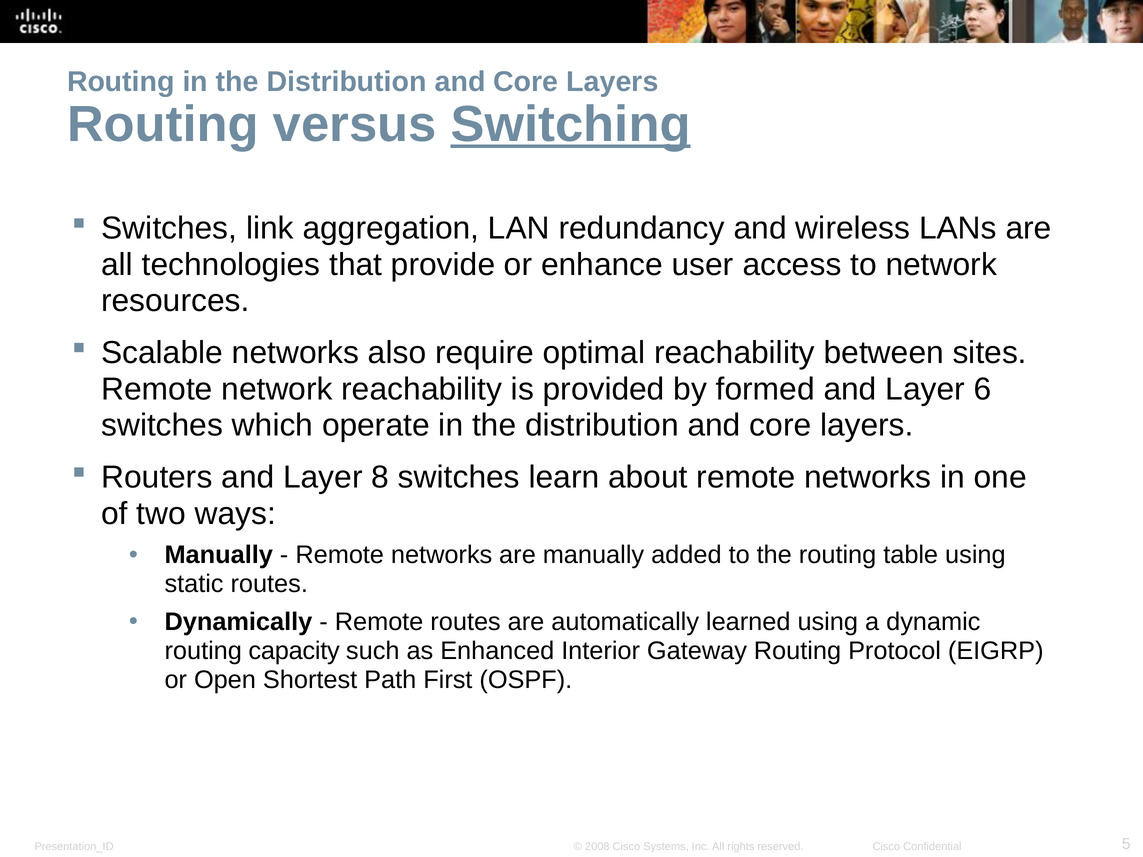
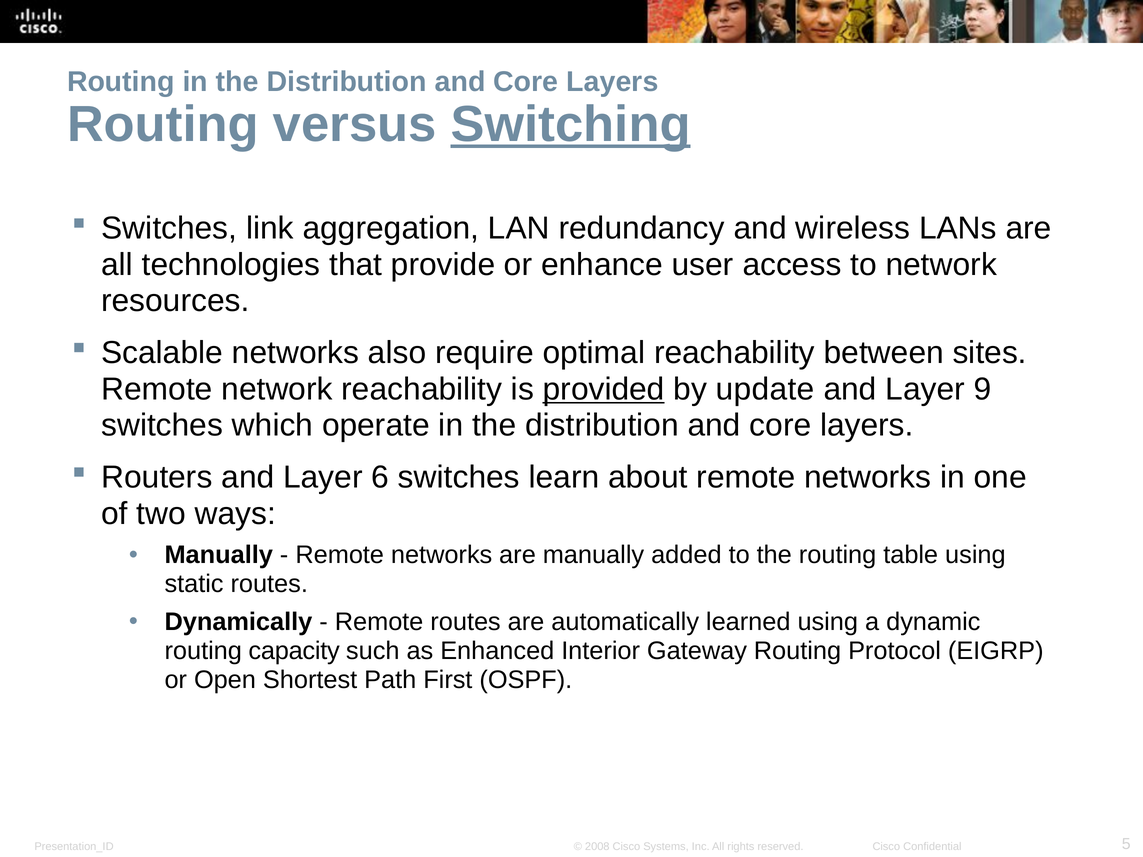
provided underline: none -> present
formed: formed -> update
6: 6 -> 9
8: 8 -> 6
